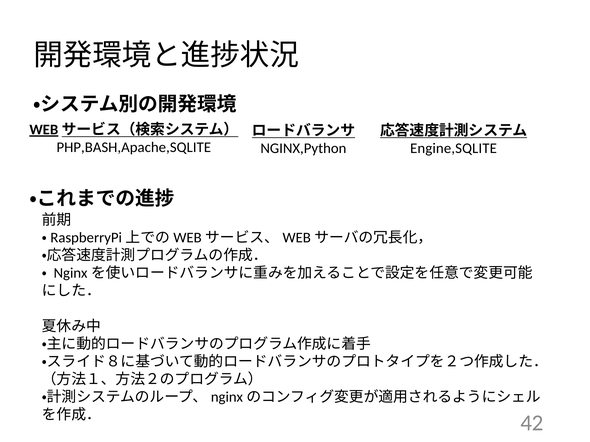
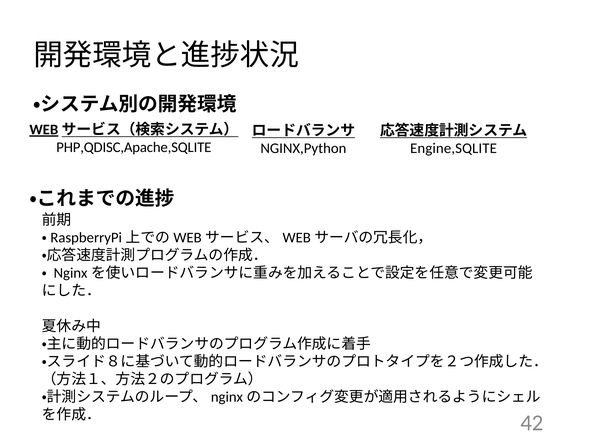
PHP,BASH,Apache,SQLITE: PHP,BASH,Apache,SQLITE -> PHP,QDISC,Apache,SQLITE
